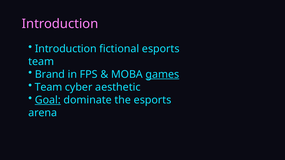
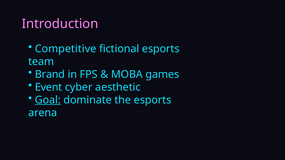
Introduction at (66, 49): Introduction -> Competitive
games underline: present -> none
Team at (49, 87): Team -> Event
